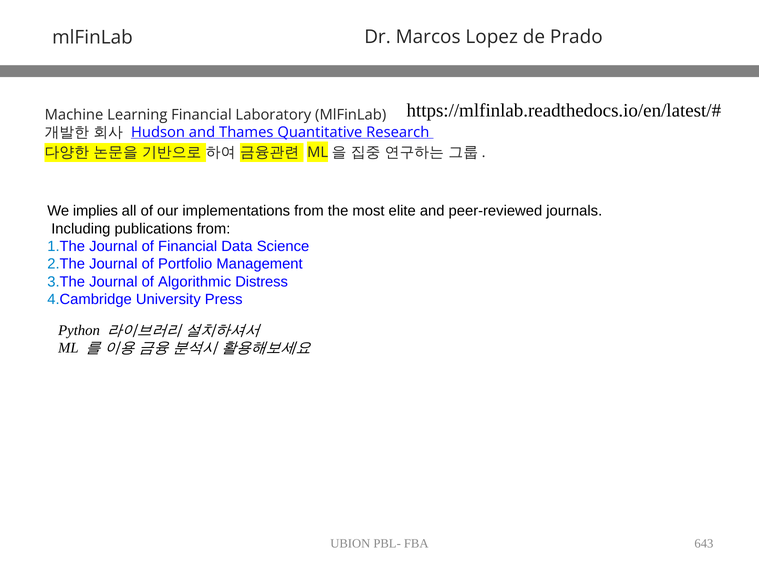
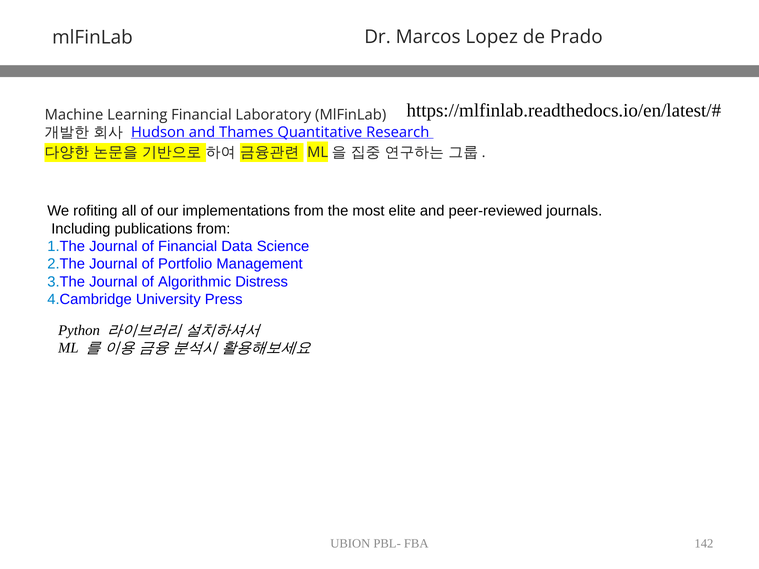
implies: implies -> rofiting
643: 643 -> 142
